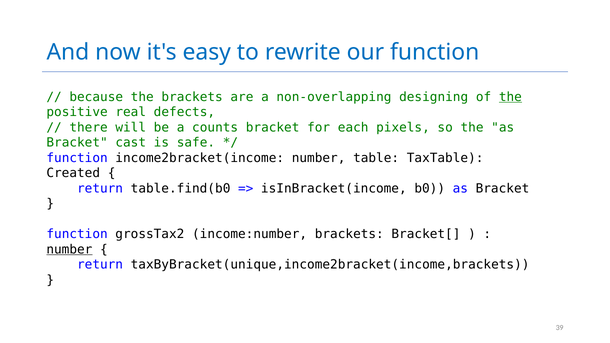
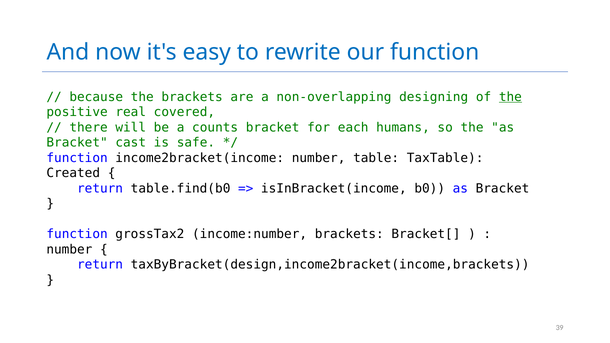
defects: defects -> covered
pixels: pixels -> humans
number at (69, 249) underline: present -> none
taxByBracket(unique,income2bracket(income,brackets: taxByBracket(unique,income2bracket(income,brackets -> taxByBracket(design,income2bracket(income,brackets
